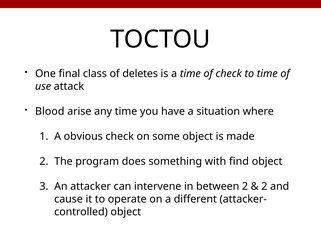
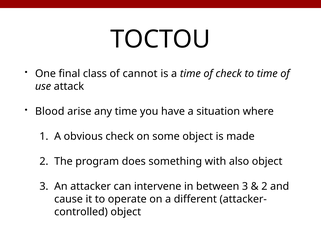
deletes: deletes -> cannot
find: find -> also
between 2: 2 -> 3
